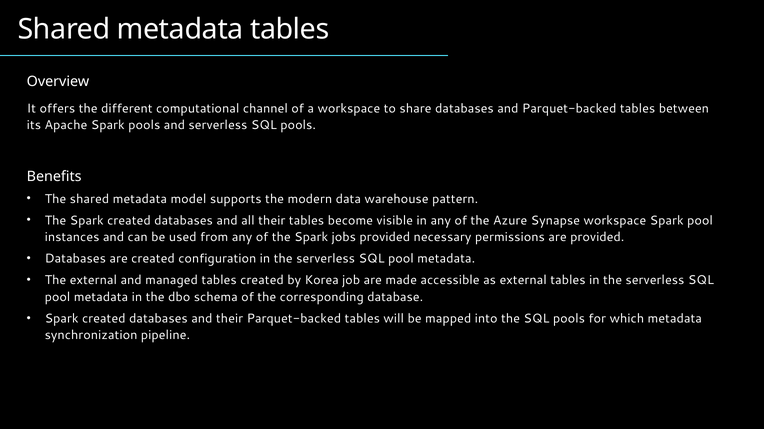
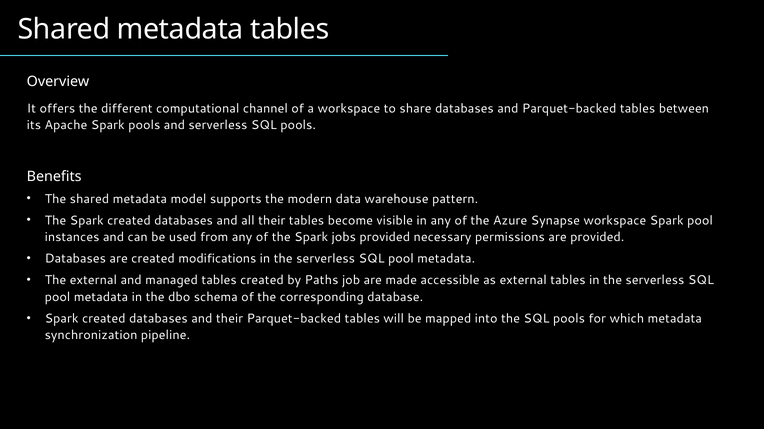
configuration: configuration -> modifications
Korea: Korea -> Paths
